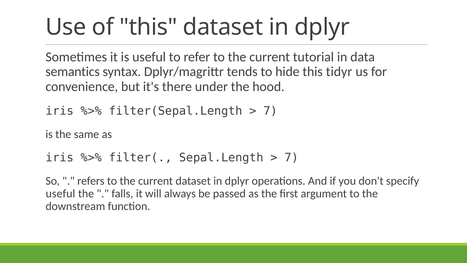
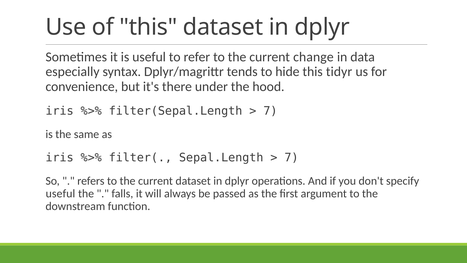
tutorial: tutorial -> change
semantics: semantics -> especially
